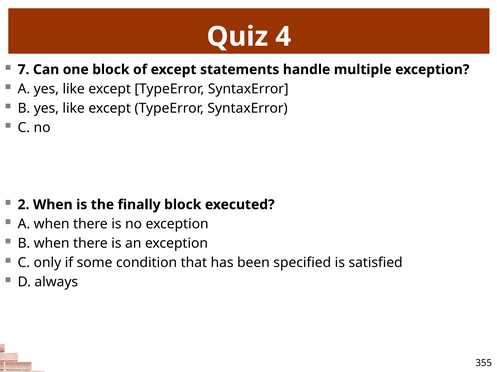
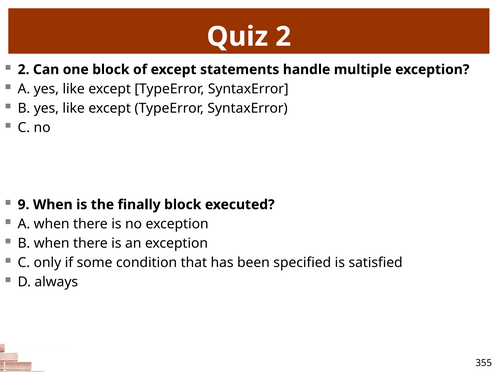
Quiz 4: 4 -> 2
7 at (24, 70): 7 -> 2
2: 2 -> 9
